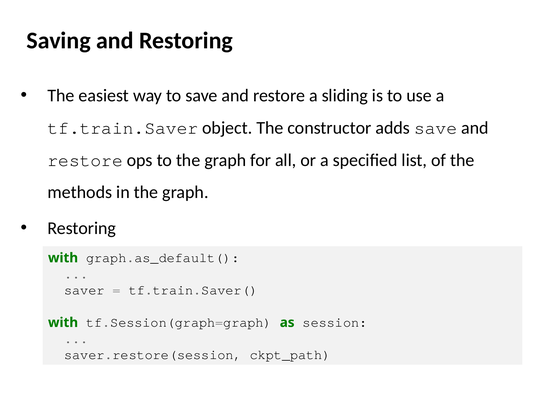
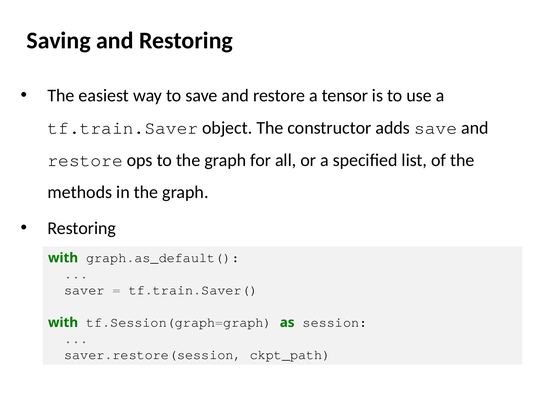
sliding: sliding -> tensor
